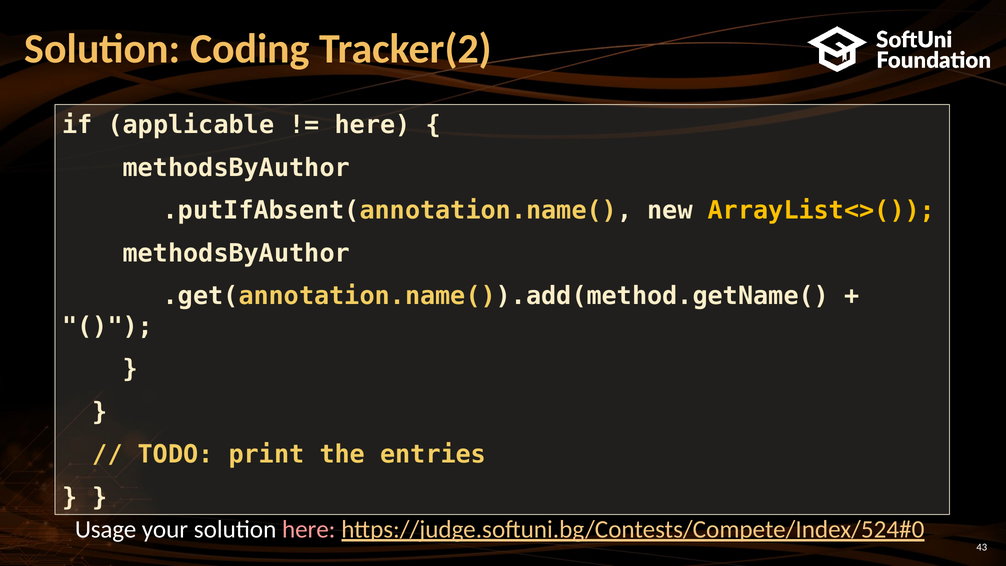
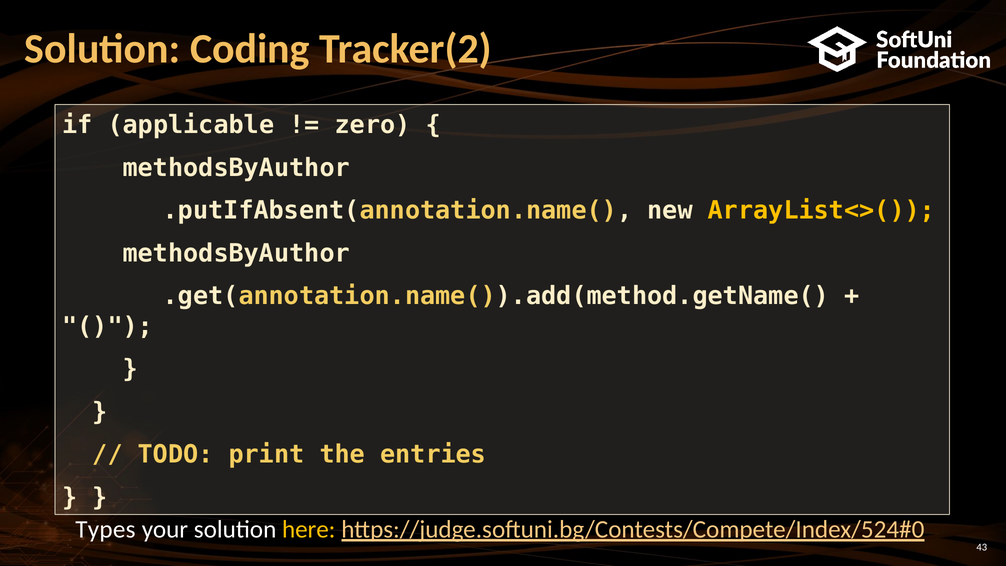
here at (373, 125): here -> zero
Usage: Usage -> Types
here at (309, 530) colour: pink -> yellow
